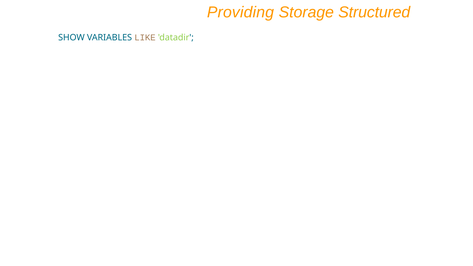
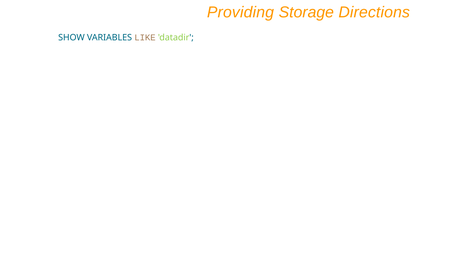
Structured: Structured -> Directions
